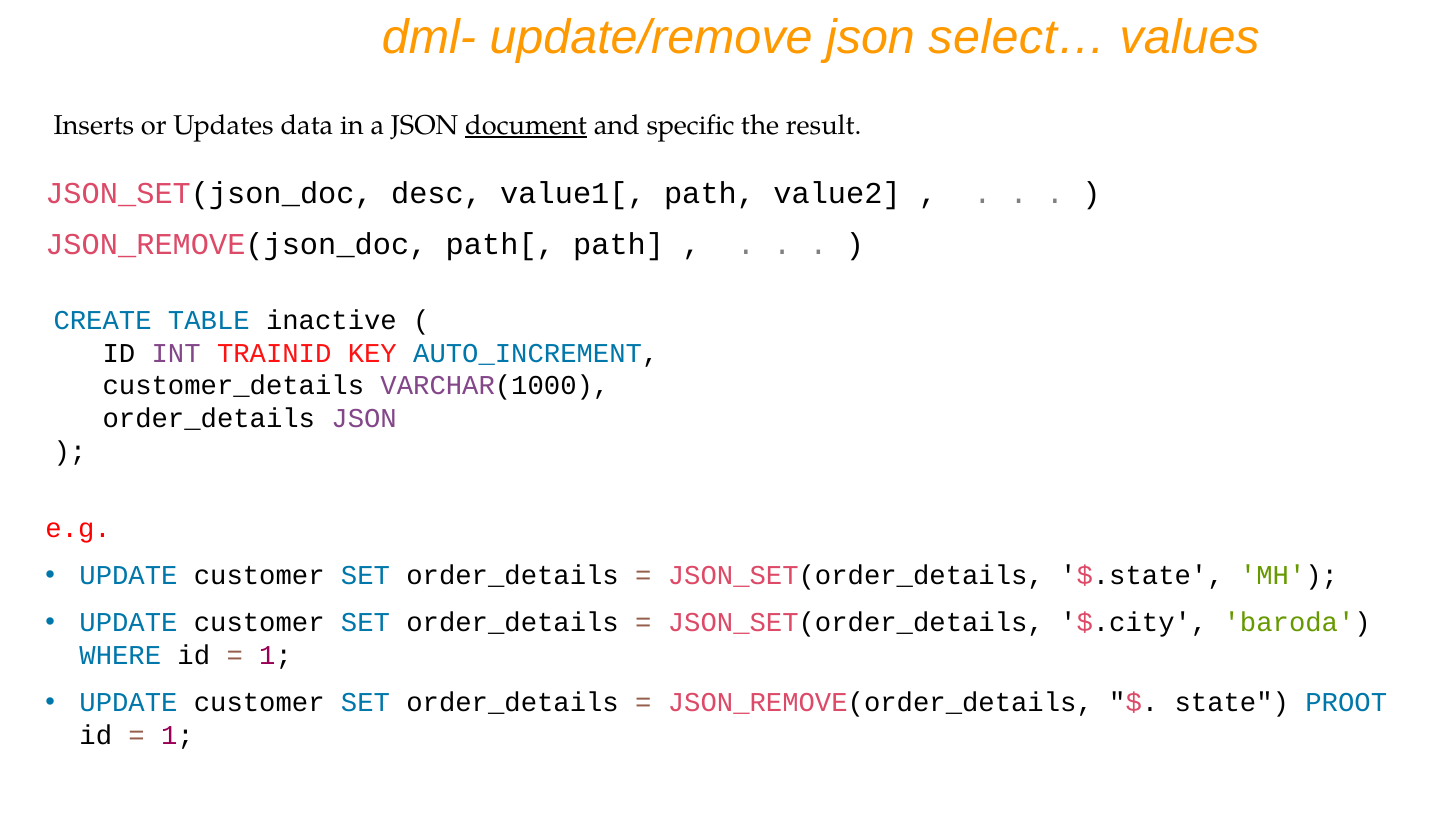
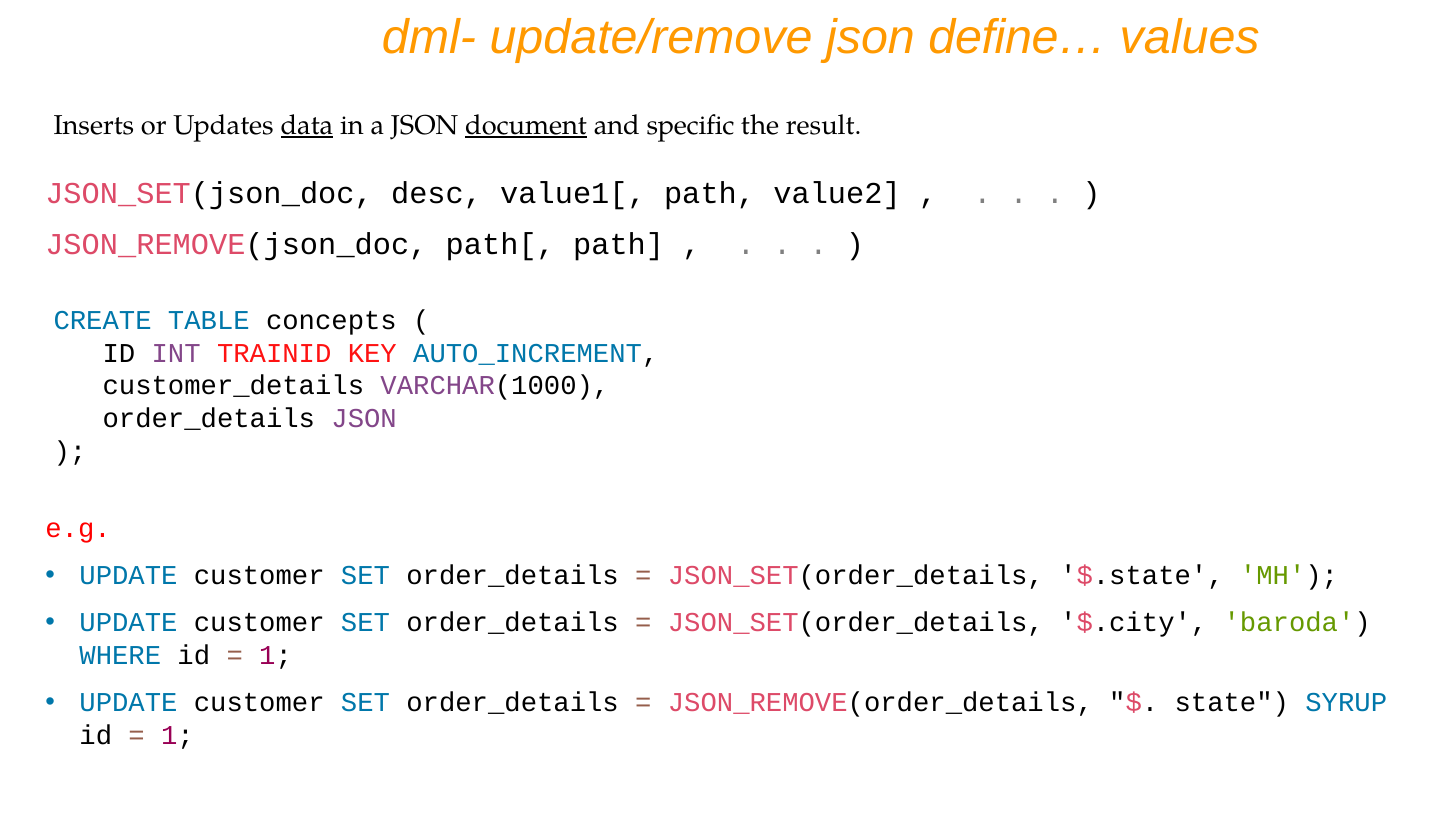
select…: select… -> define…
data underline: none -> present
inactive: inactive -> concepts
PROOT: PROOT -> SYRUP
